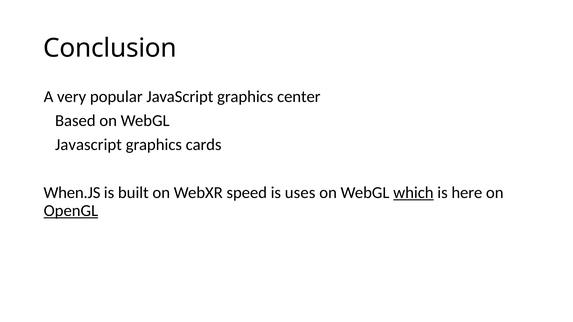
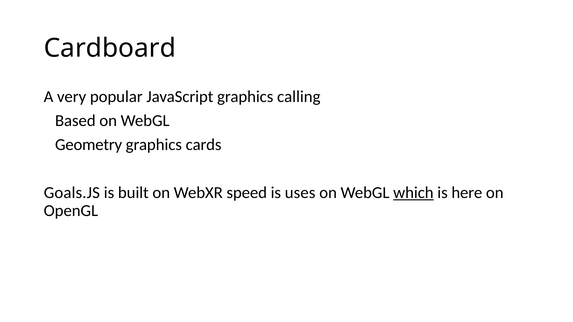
Conclusion: Conclusion -> Cardboard
center: center -> calling
Javascript at (88, 145): Javascript -> Geometry
When.JS: When.JS -> Goals.JS
OpenGL underline: present -> none
